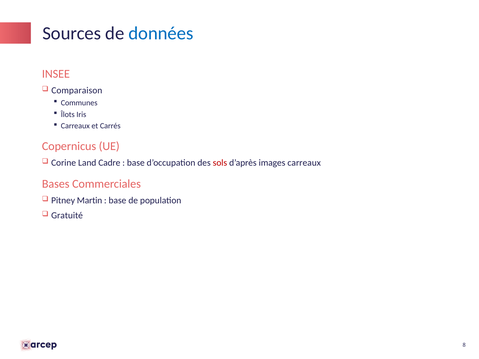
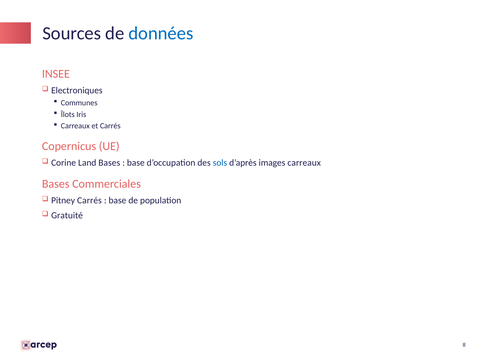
Comparaison: Comparaison -> Electroniques
Land Cadre: Cadre -> Bases
sols colour: red -> blue
Pitney Martin: Martin -> Carrés
